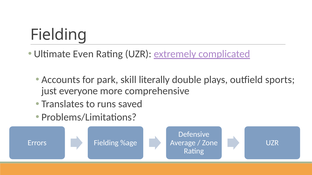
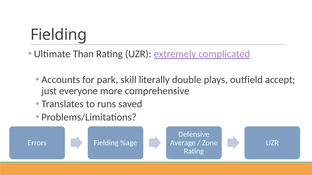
Even: Even -> Than
sports: sports -> accept
